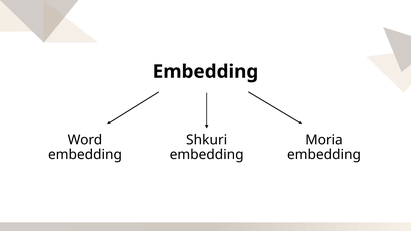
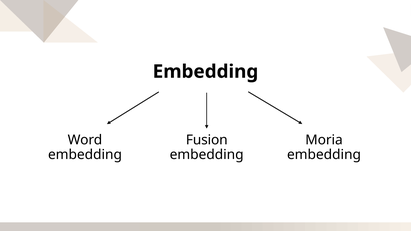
Shkuri: Shkuri -> Fusion
